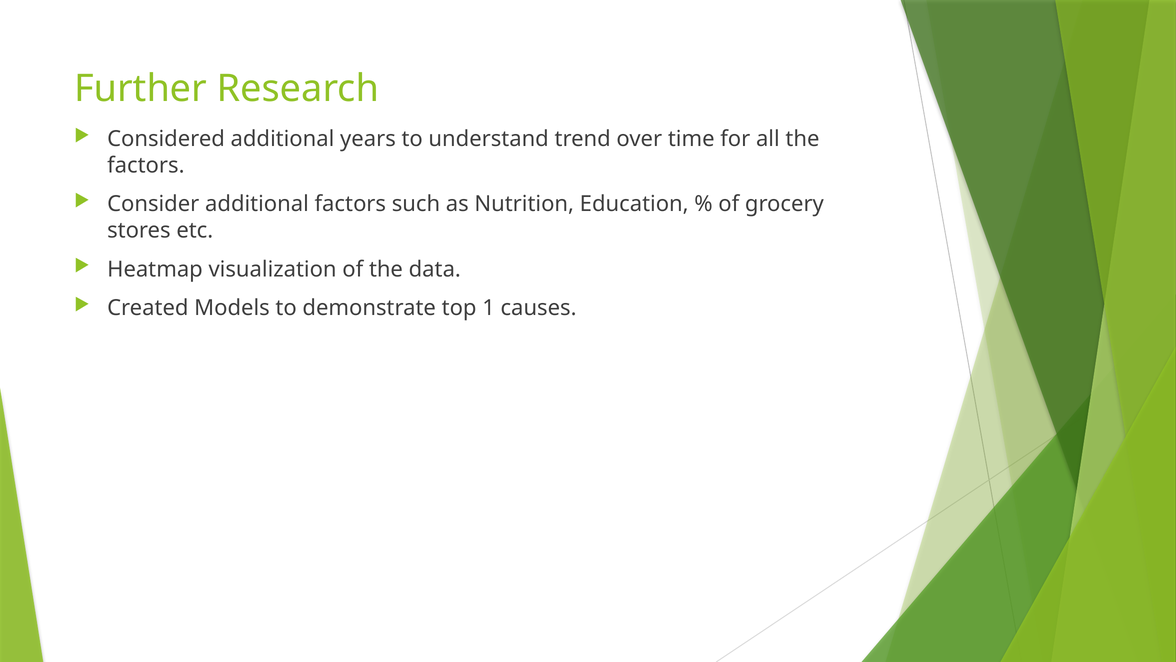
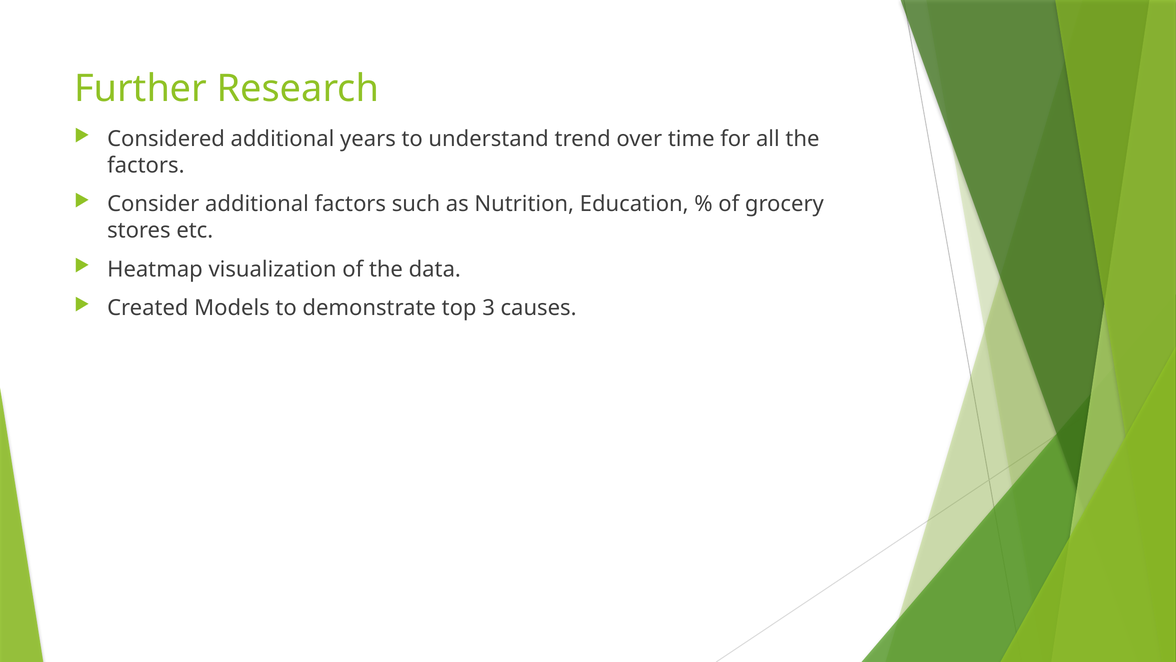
1: 1 -> 3
